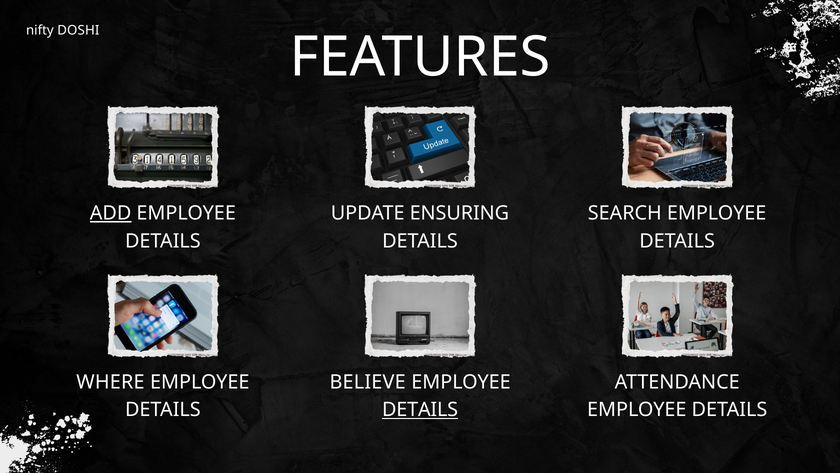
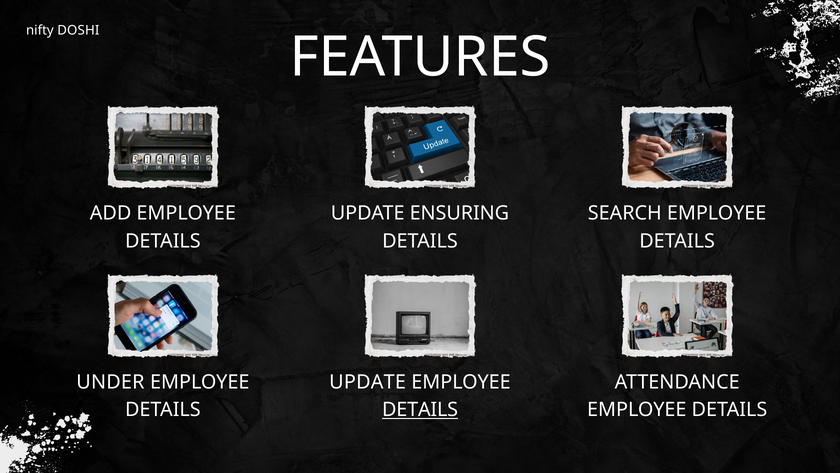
ADD underline: present -> none
WHERE: WHERE -> UNDER
BELIEVE at (368, 382): BELIEVE -> UPDATE
